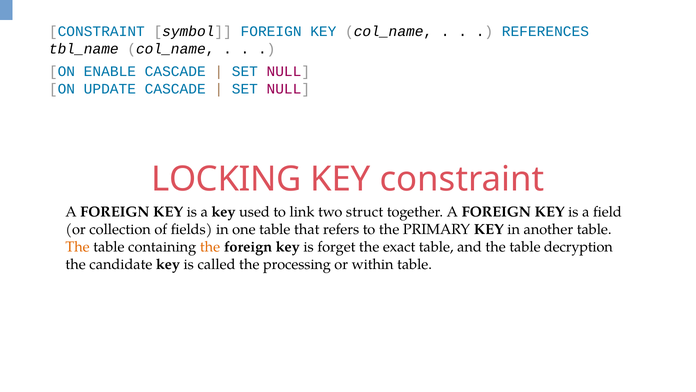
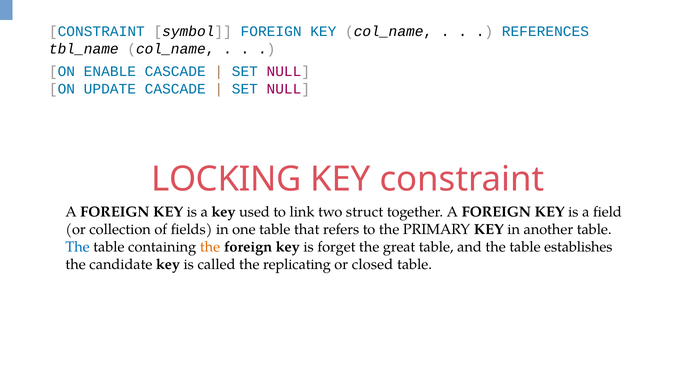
The at (78, 247) colour: orange -> blue
exact: exact -> great
decryption: decryption -> establishes
processing: processing -> replicating
within: within -> closed
